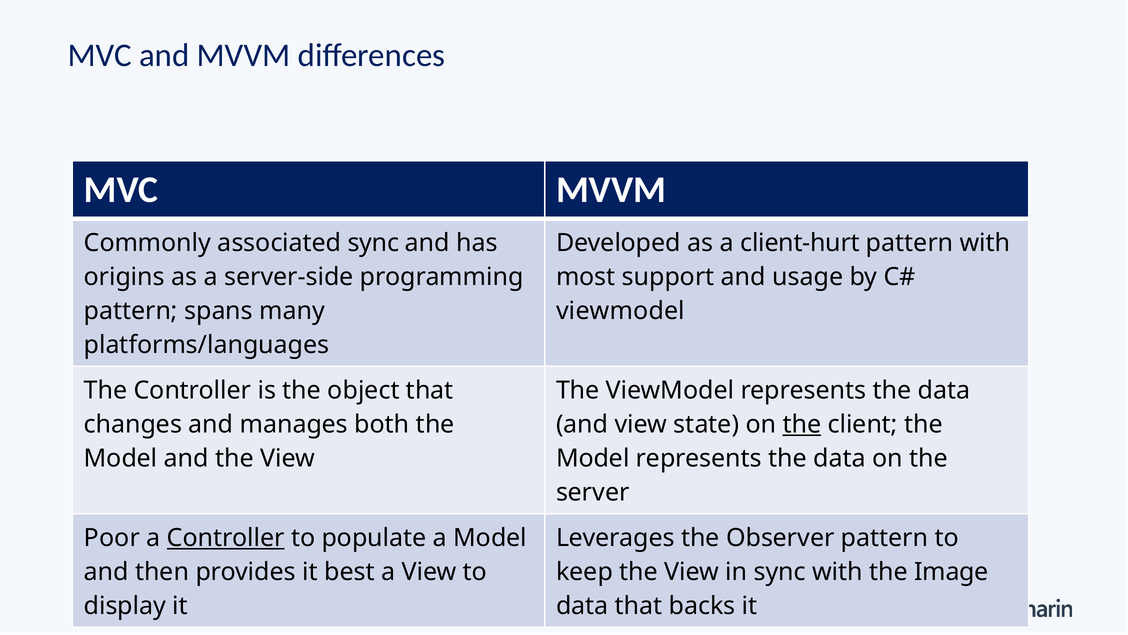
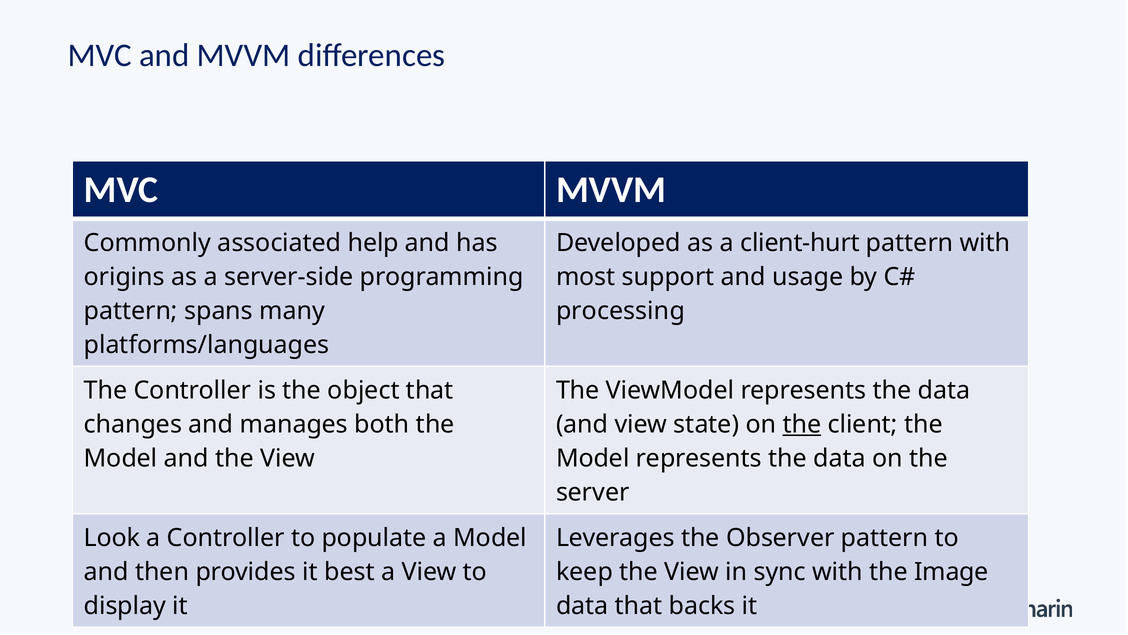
associated sync: sync -> help
viewmodel at (620, 311): viewmodel -> processing
Poor: Poor -> Look
Controller at (226, 537) underline: present -> none
